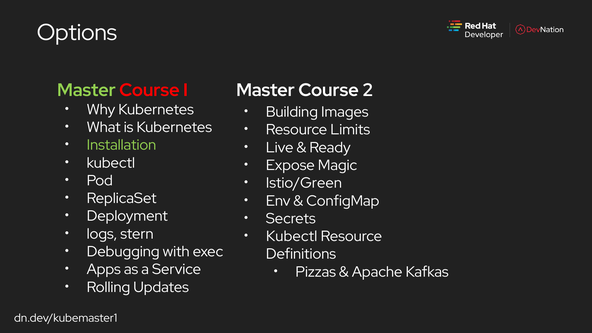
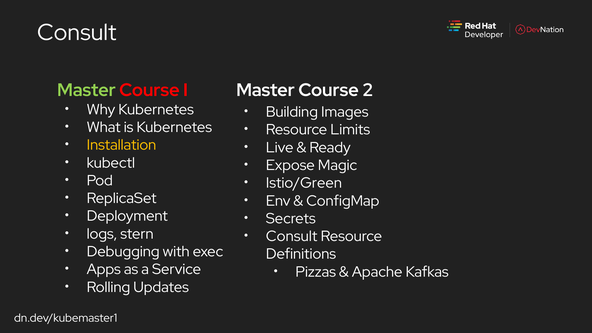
Options at (77, 33): Options -> Consult
Installation colour: light green -> yellow
Kubectl at (292, 236): Kubectl -> Consult
